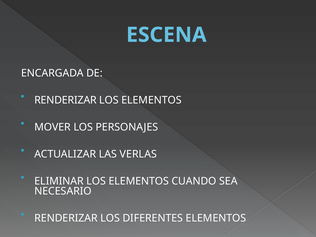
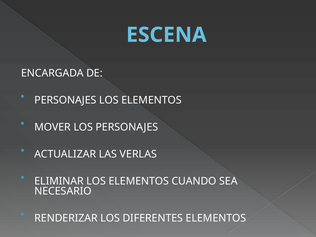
RENDERIZAR at (65, 100): RENDERIZAR -> PERSONAJES
